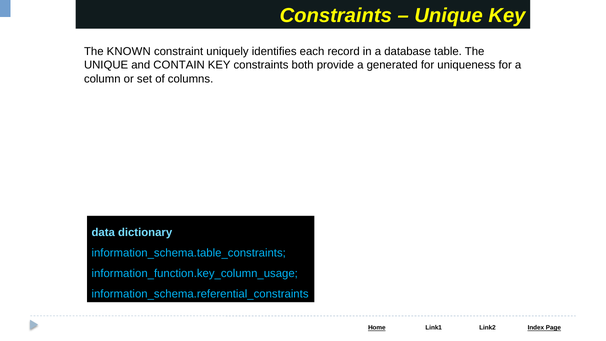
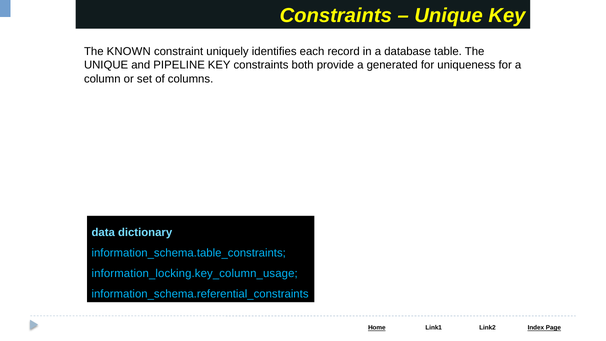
CONTAIN: CONTAIN -> PIPELINE
information_function.key_column_usage: information_function.key_column_usage -> information_locking.key_column_usage
